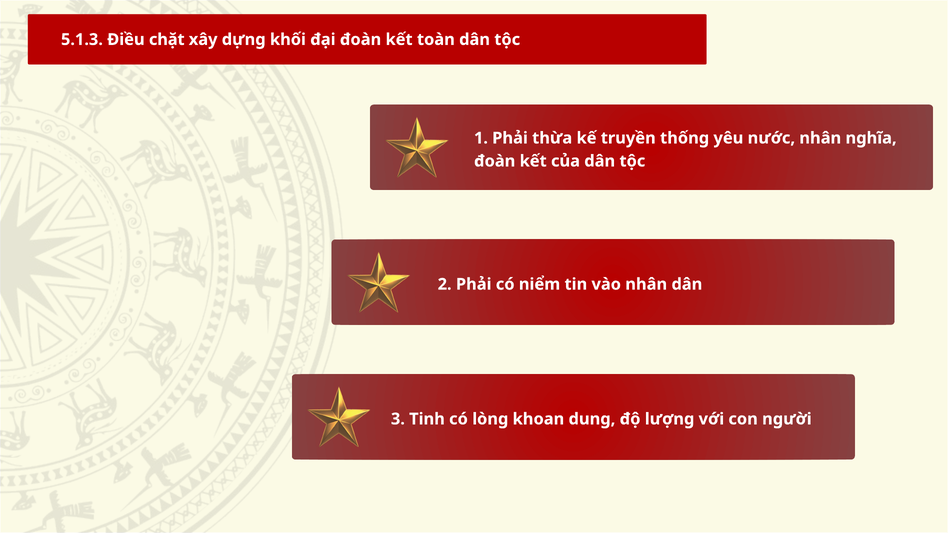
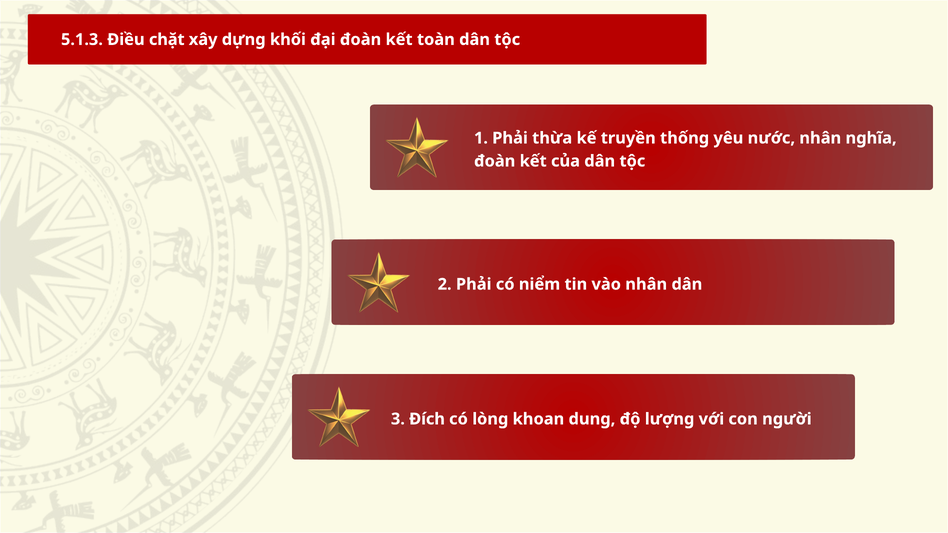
Tinh: Tinh -> Đích
